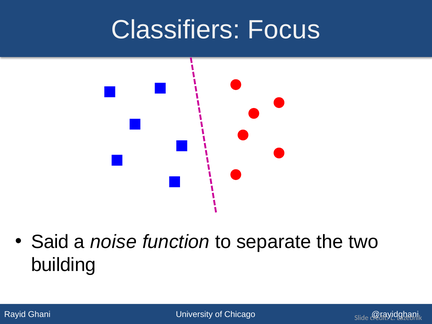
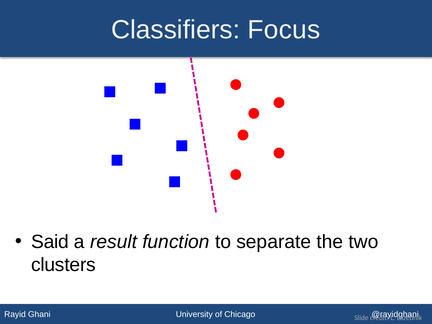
noise: noise -> result
building: building -> clusters
